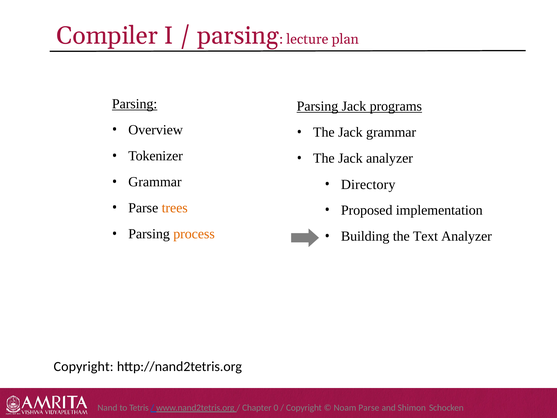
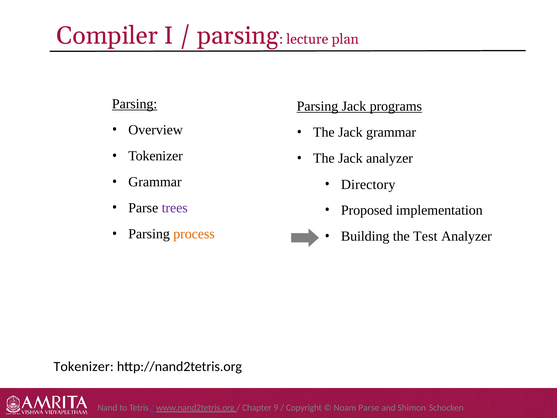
trees colour: orange -> purple
Text: Text -> Test
Copyright at (84, 366): Copyright -> Tokenizer
0: 0 -> 9
